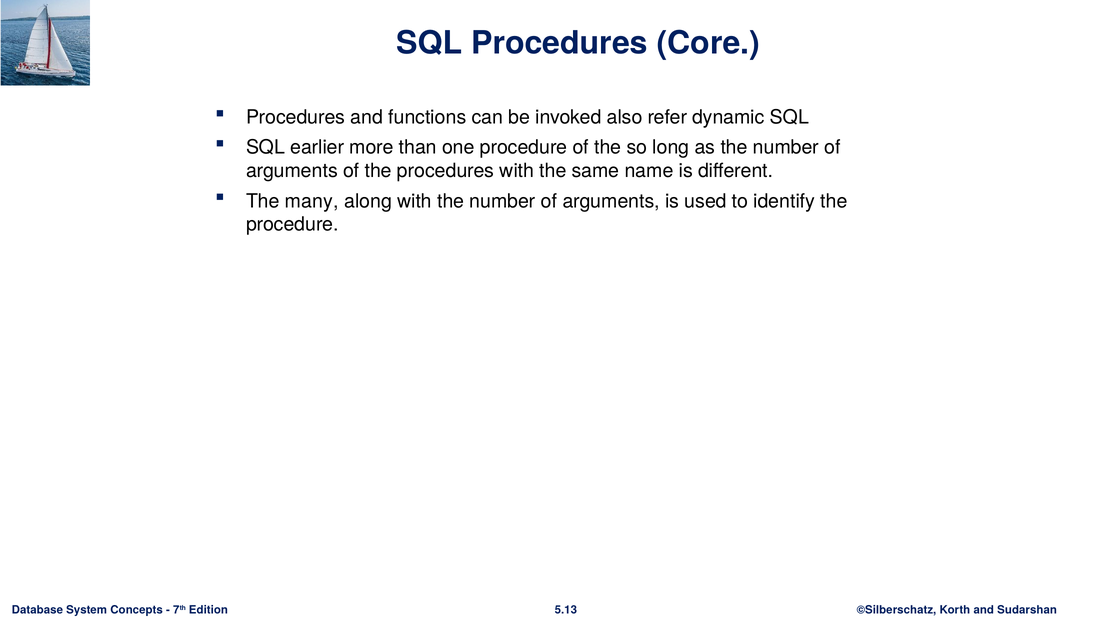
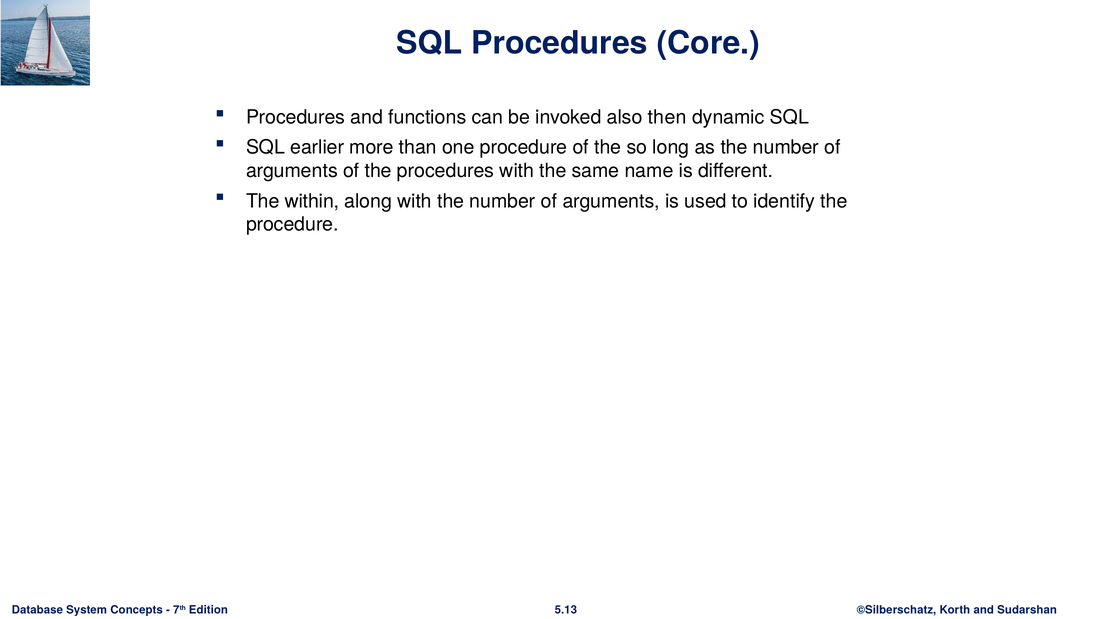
refer: refer -> then
many: many -> within
